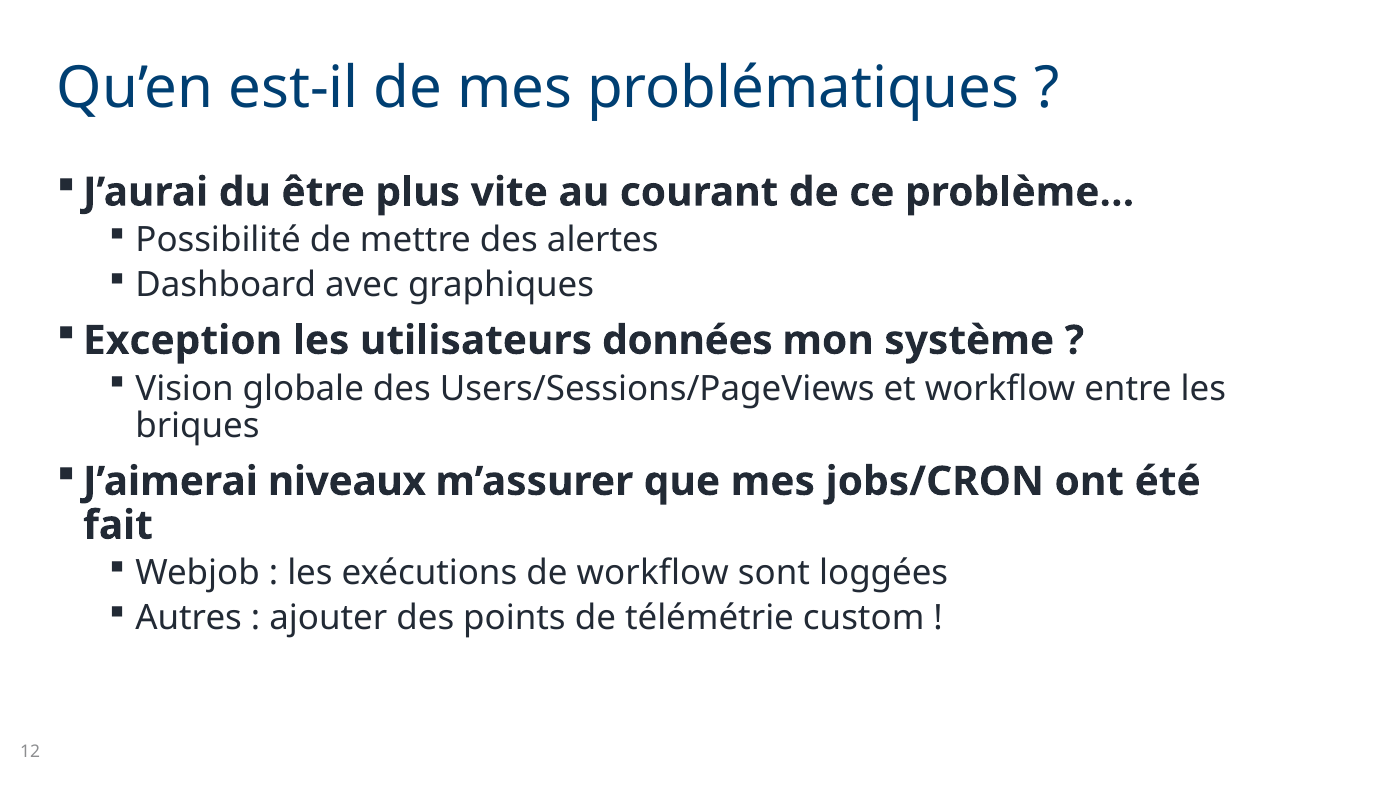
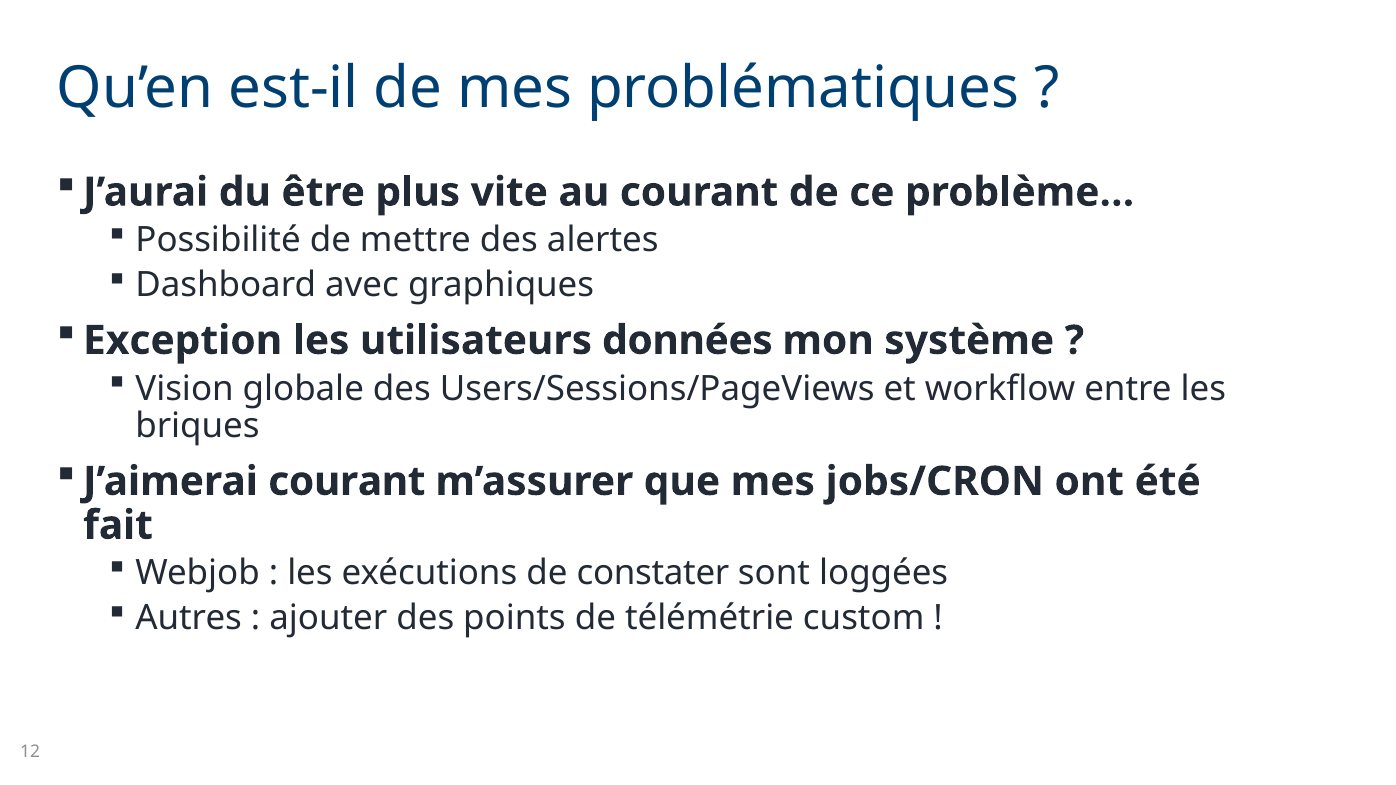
J’aimerai niveaux: niveaux -> courant
de workflow: workflow -> constater
